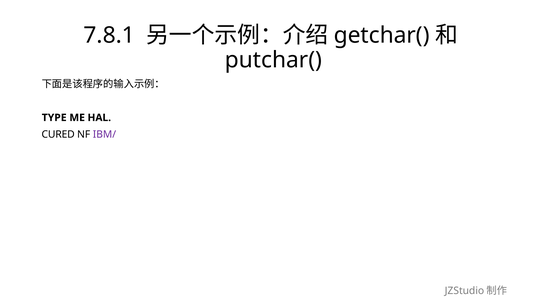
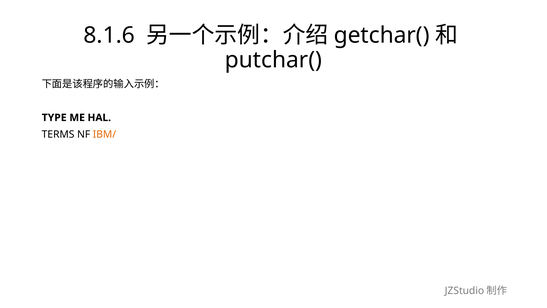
7.8.1: 7.8.1 -> 8.1.6
CURED: CURED -> TERMS
IBM/ colour: purple -> orange
